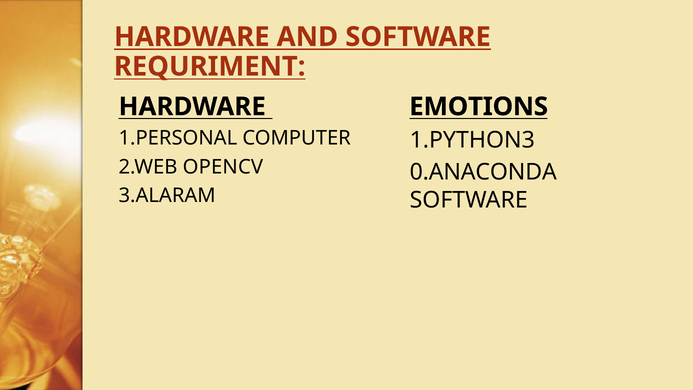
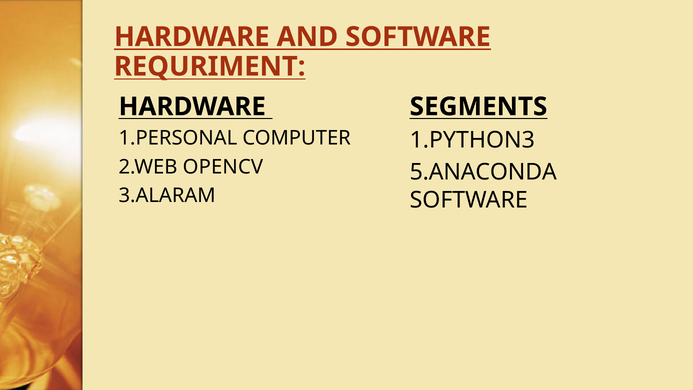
EMOTIONS: EMOTIONS -> SEGMENTS
0.ANACONDA: 0.ANACONDA -> 5.ANACONDA
